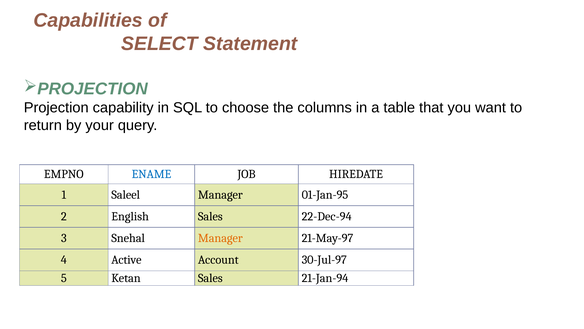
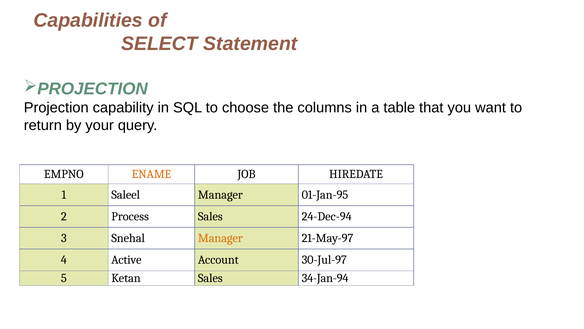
ENAME colour: blue -> orange
English: English -> Process
22-Dec-94: 22-Dec-94 -> 24-Dec-94
21-Jan-94: 21-Jan-94 -> 34-Jan-94
